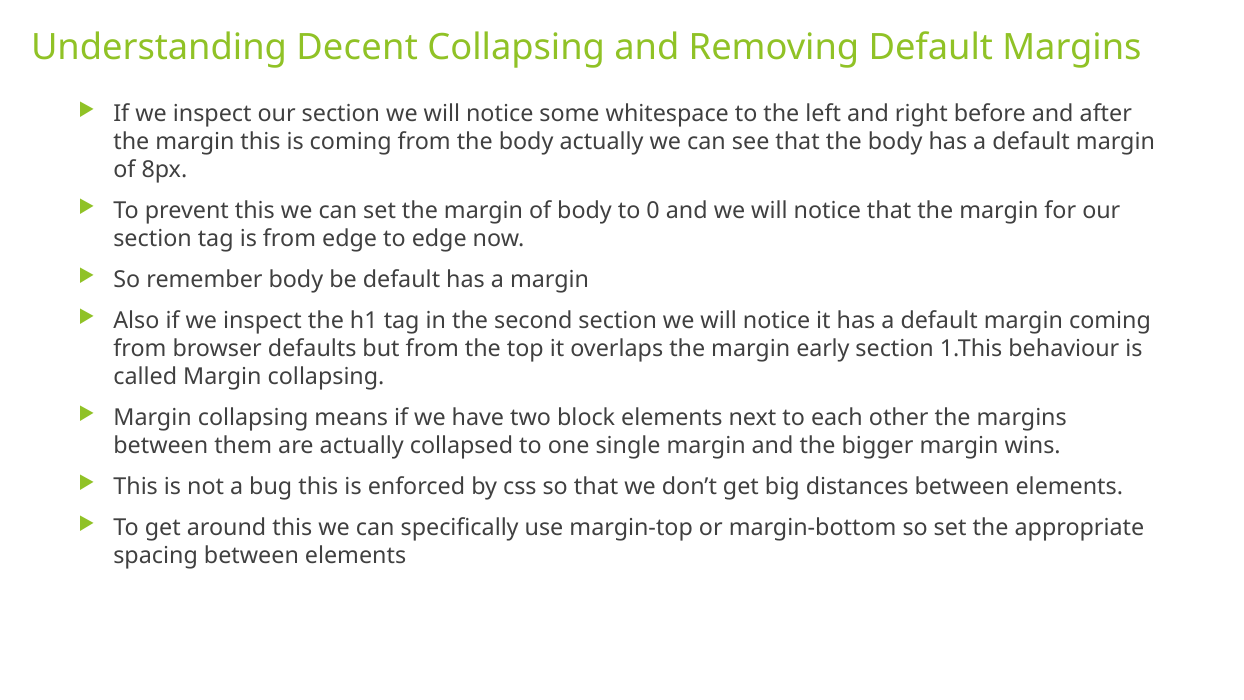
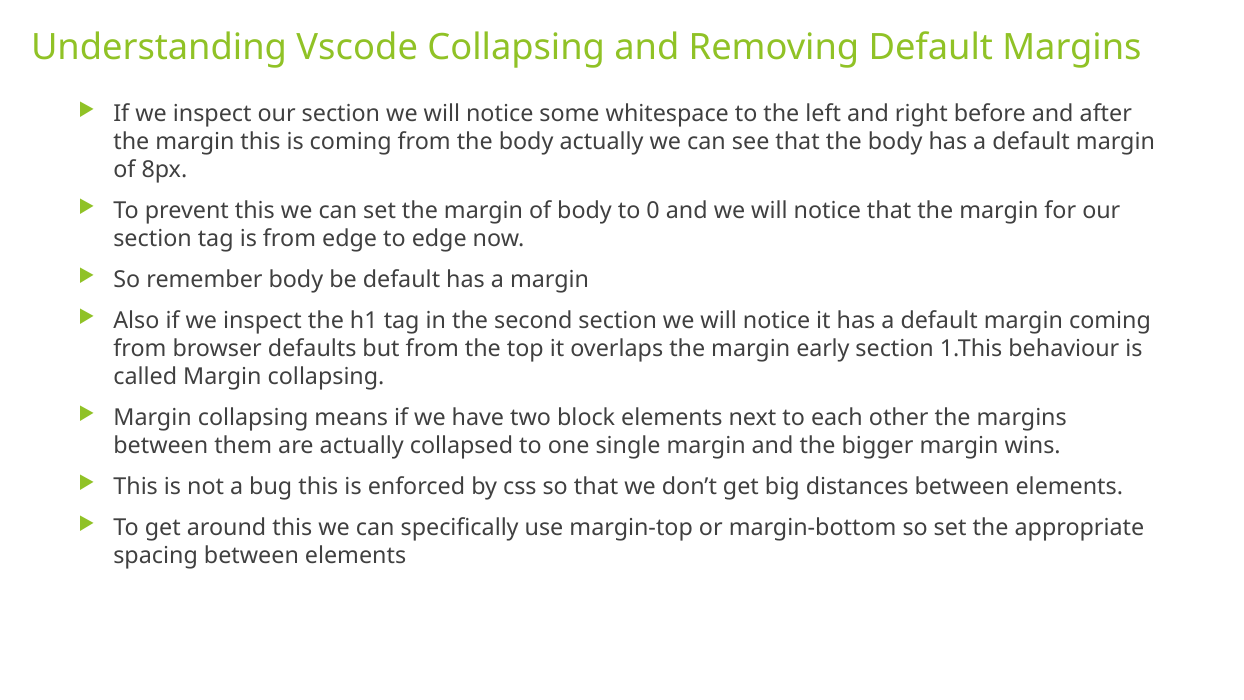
Decent: Decent -> Vscode
